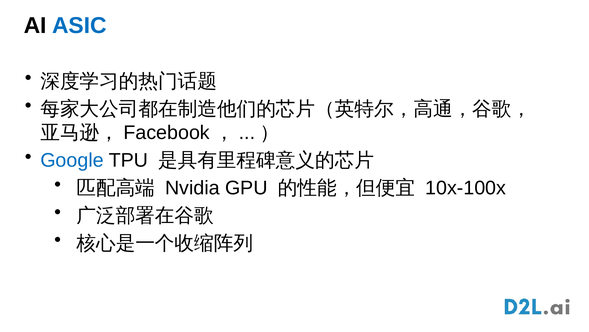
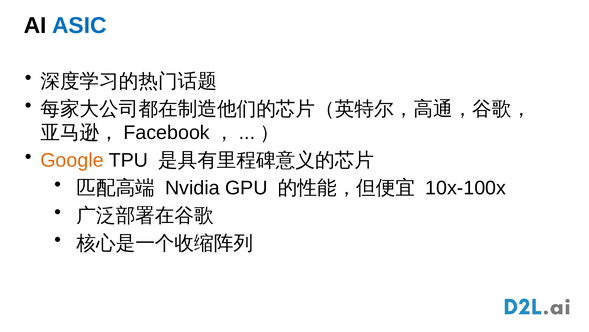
Google colour: blue -> orange
